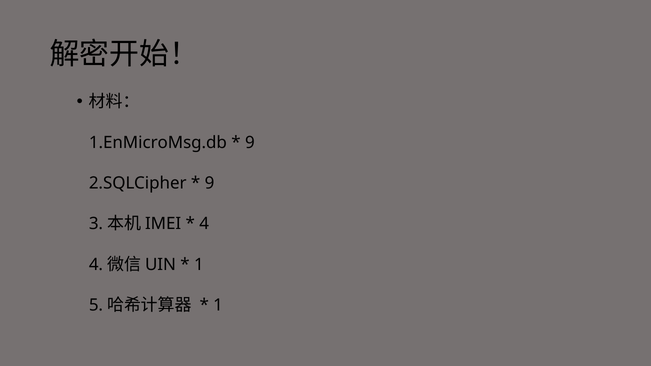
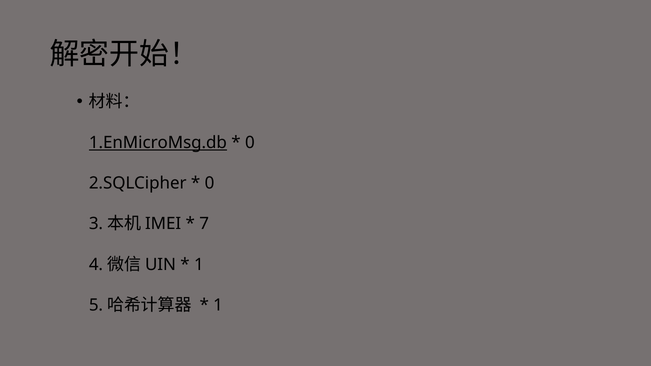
1.EnMicroMsg.db underline: none -> present
9 at (250, 143): 9 -> 0
9 at (209, 183): 9 -> 0
4 at (204, 224): 4 -> 7
